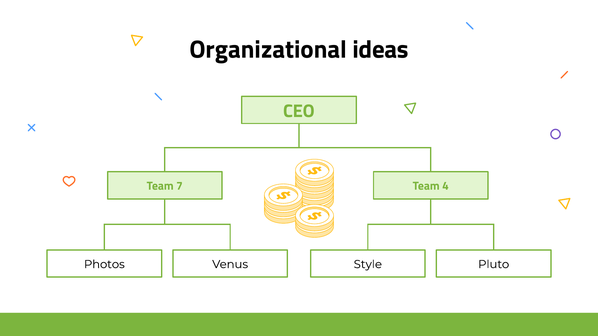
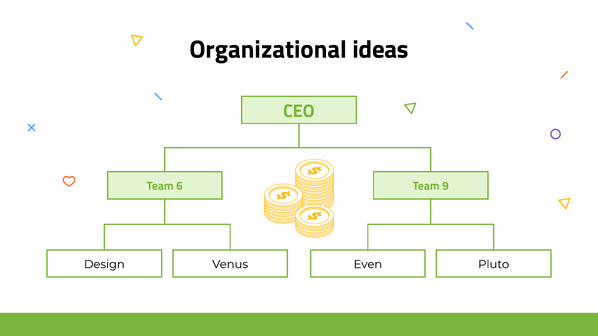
7: 7 -> 6
4: 4 -> 9
Photos: Photos -> Design
Style: Style -> Even
